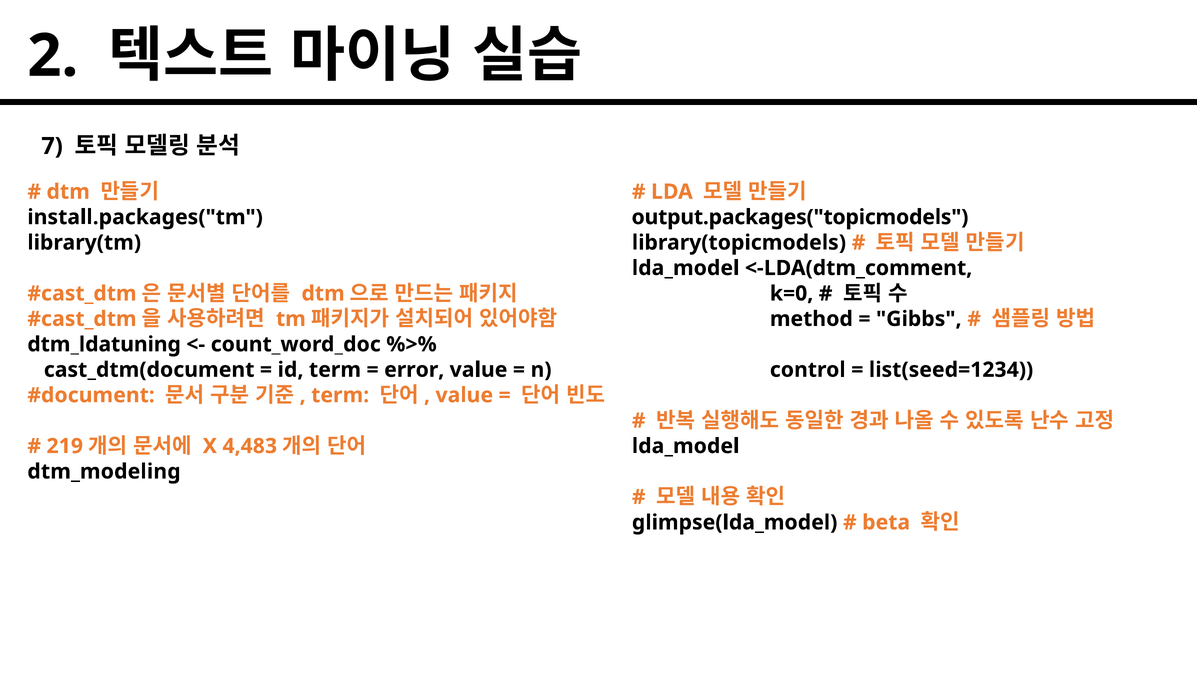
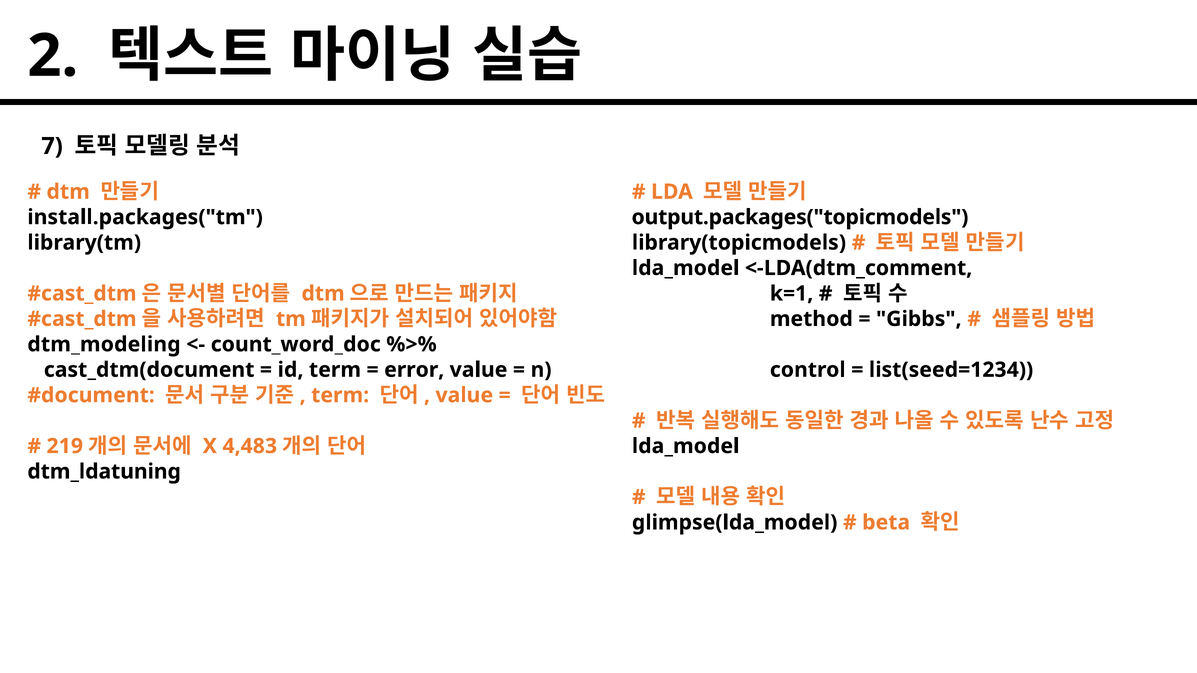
k=0: k=0 -> k=1
dtm_ldatuning: dtm_ldatuning -> dtm_modeling
dtm_modeling: dtm_modeling -> dtm_ldatuning
